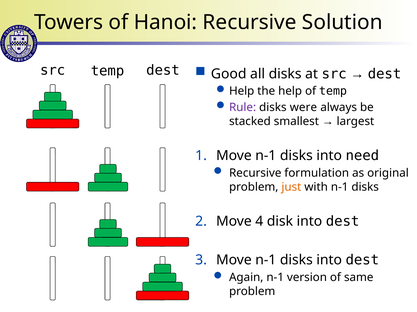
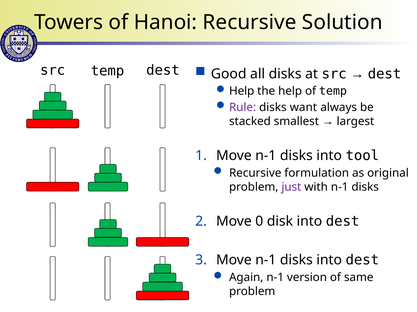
were: were -> want
need: need -> tool
just colour: orange -> purple
4: 4 -> 0
